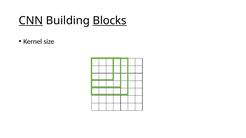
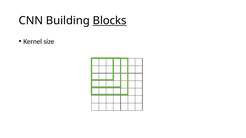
CNN underline: present -> none
